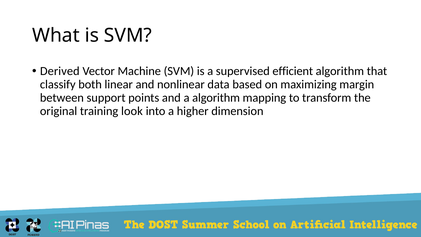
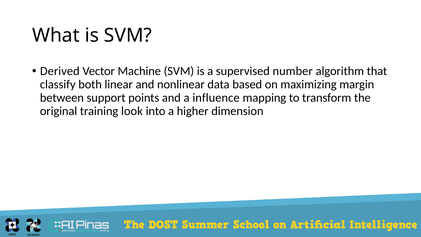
efficient: efficient -> number
a algorithm: algorithm -> influence
